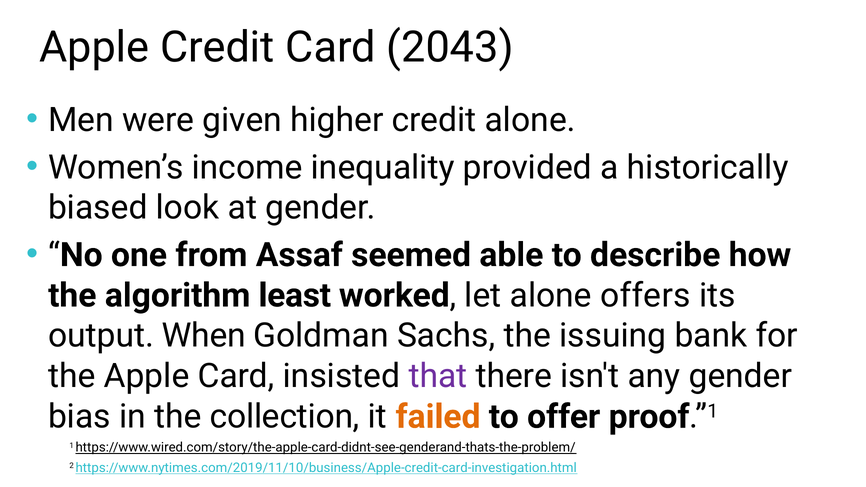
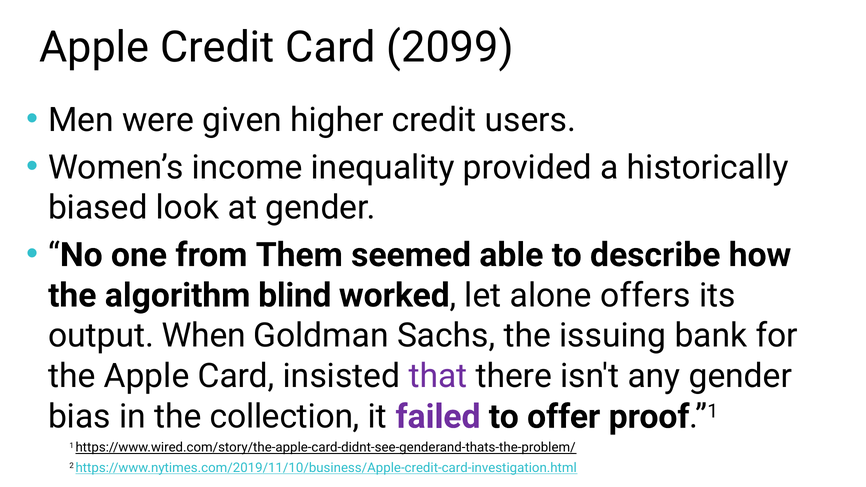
2043: 2043 -> 2099
credit alone: alone -> users
Assaf: Assaf -> Them
least: least -> blind
failed colour: orange -> purple
